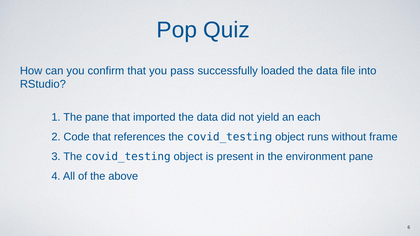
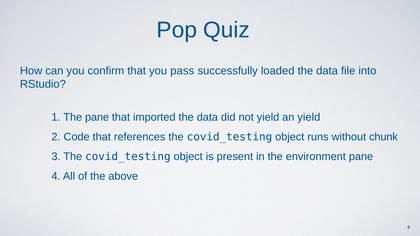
an each: each -> yield
frame: frame -> chunk
